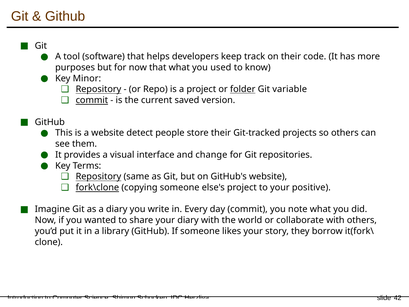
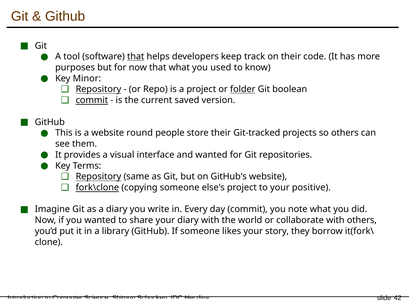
that at (136, 57) underline: none -> present
variable: variable -> boolean
detect: detect -> round
and change: change -> wanted
